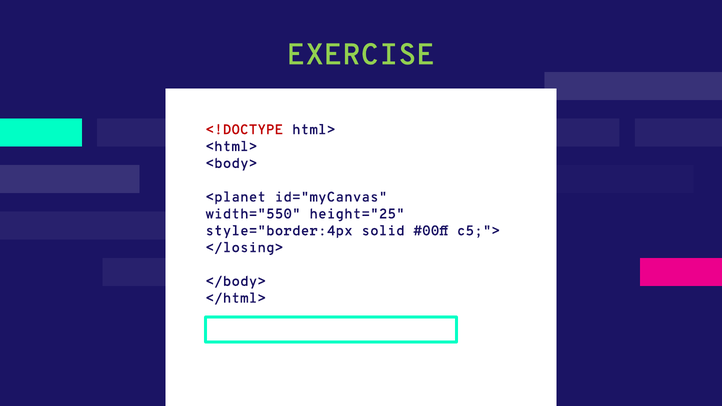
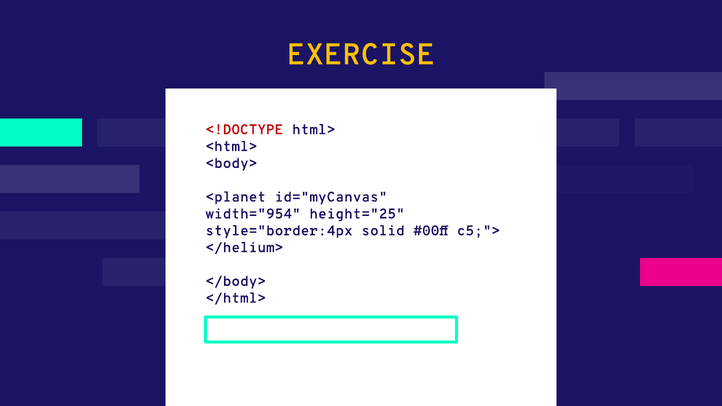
EXERCISE colour: light green -> yellow
width="550: width="550 -> width="954
</losing>: </losing> -> </helium>
